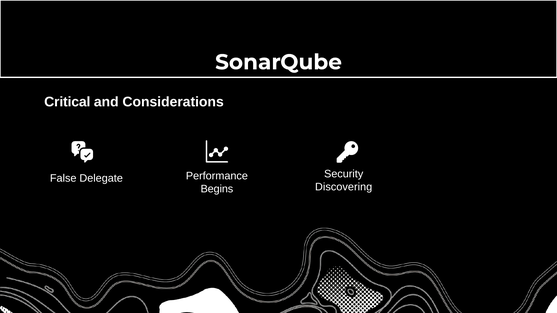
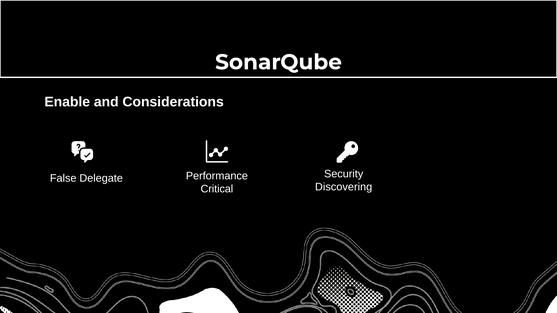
Critical: Critical -> Enable
Begins: Begins -> Critical
